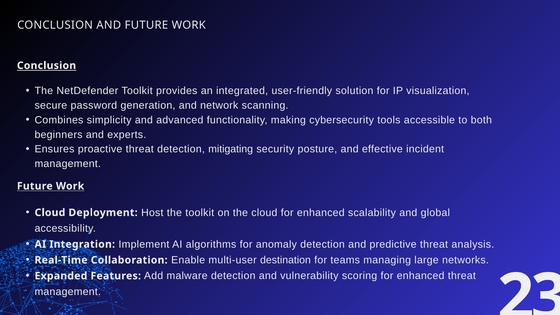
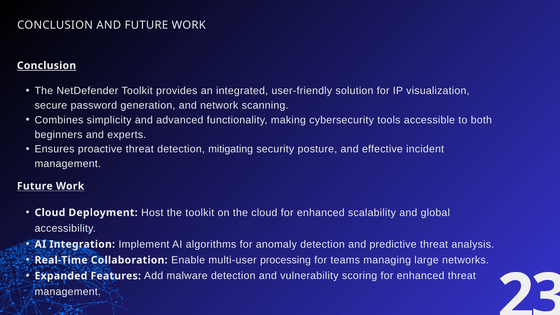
destination: destination -> processing
